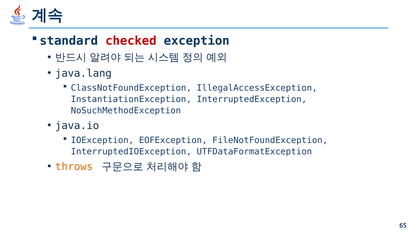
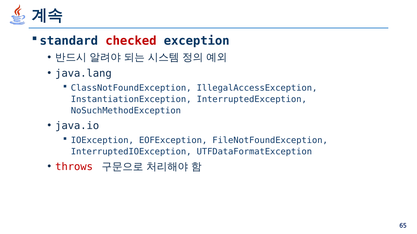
throws colour: orange -> red
